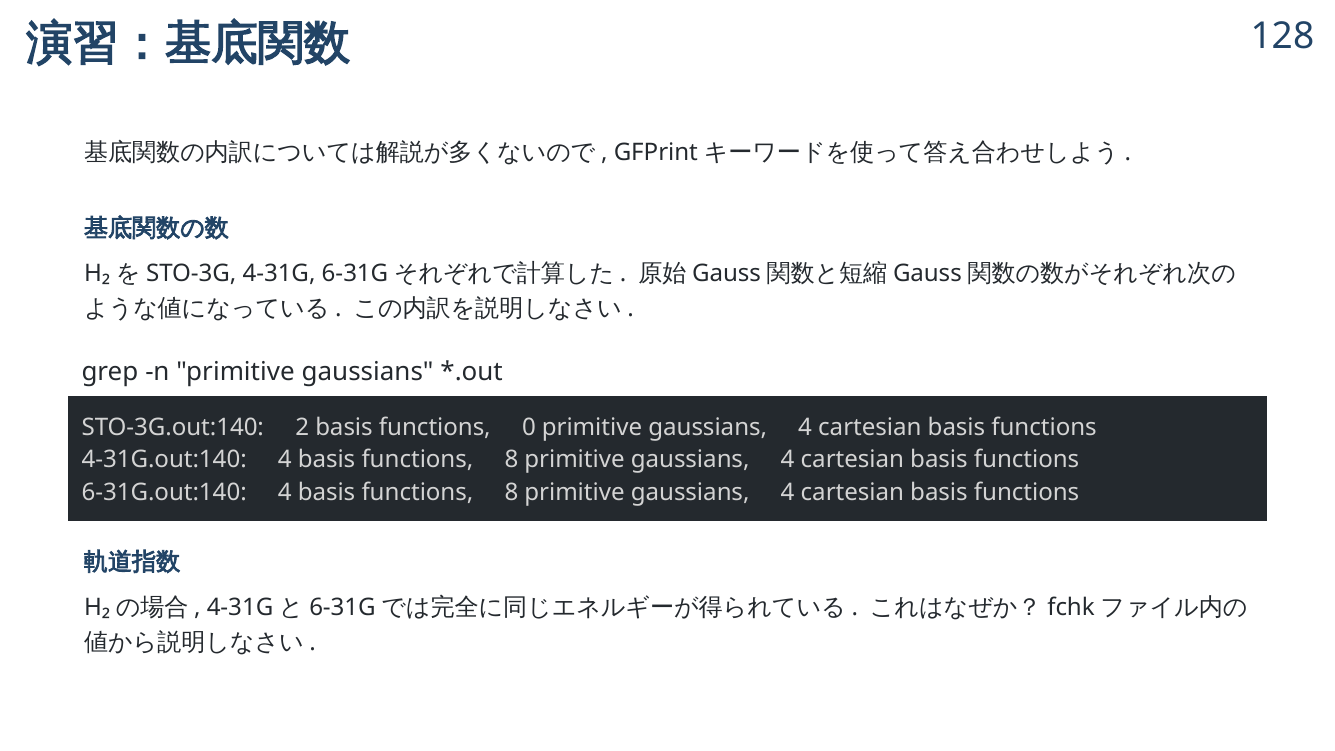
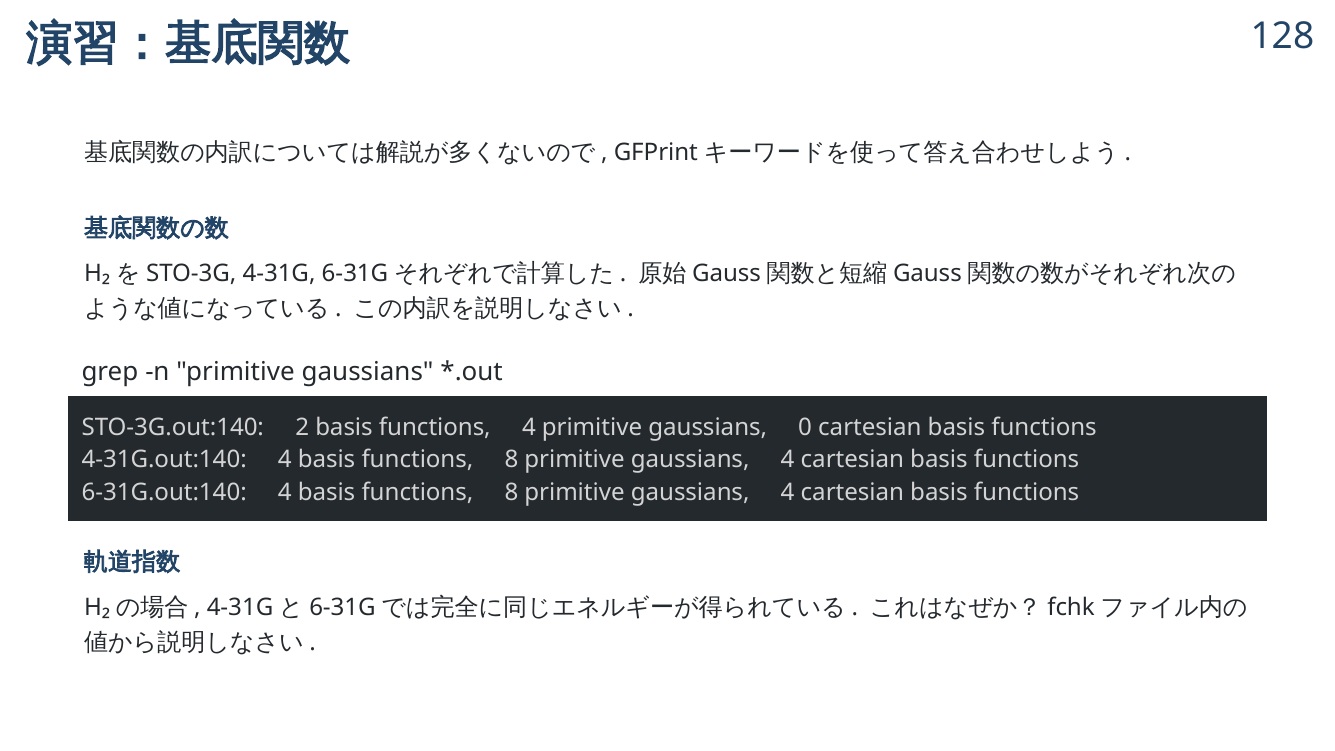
functions 0: 0 -> 4
4 at (805, 427): 4 -> 0
